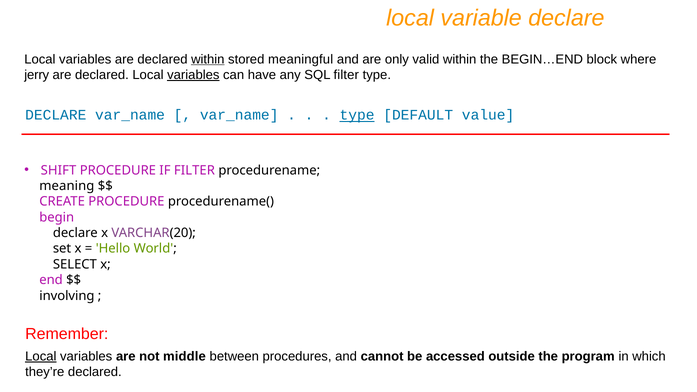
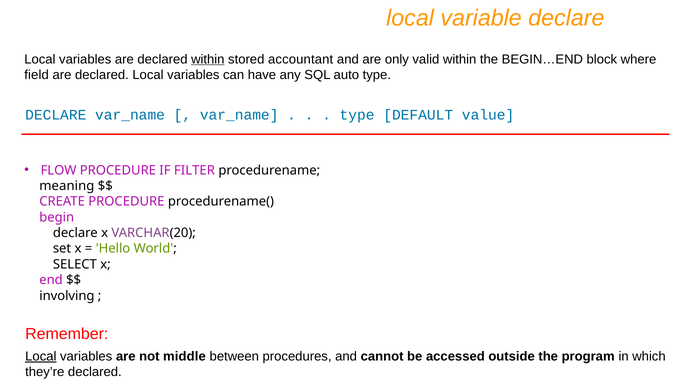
meaningful: meaningful -> accountant
jerry: jerry -> field
variables at (193, 75) underline: present -> none
SQL filter: filter -> auto
type at (357, 115) underline: present -> none
SHIFT: SHIFT -> FLOW
